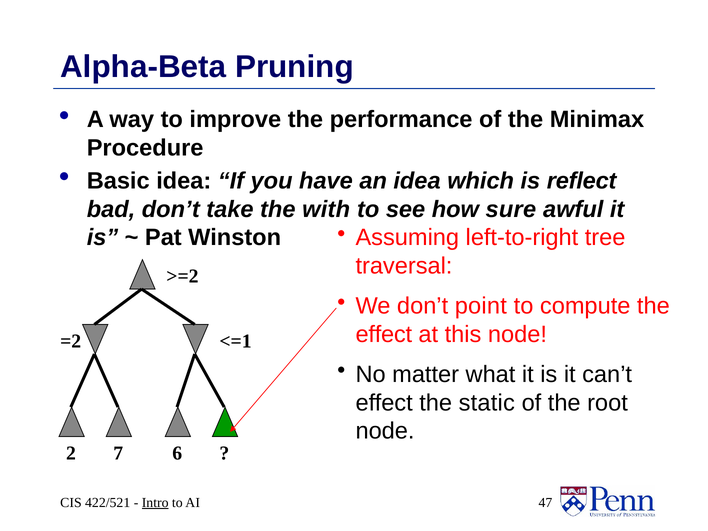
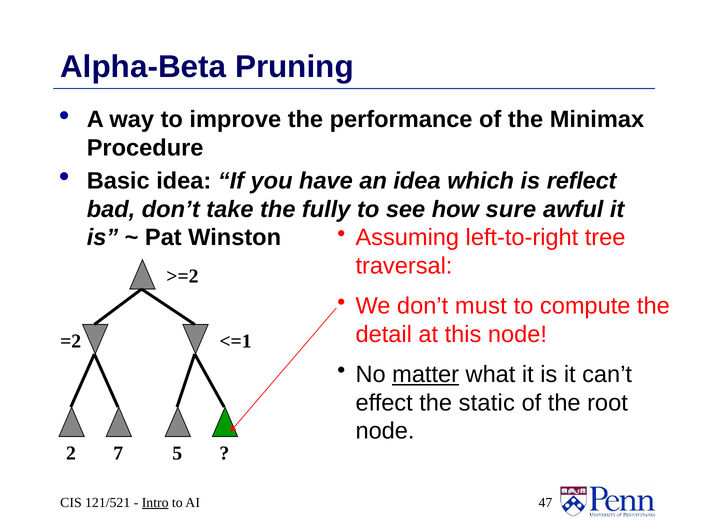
with: with -> fully
point: point -> must
effect at (384, 334): effect -> detail
matter underline: none -> present
6: 6 -> 5
422/521: 422/521 -> 121/521
